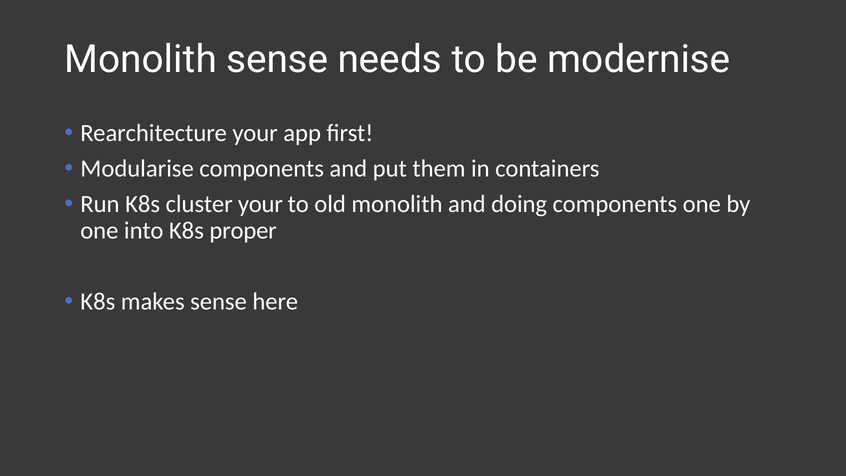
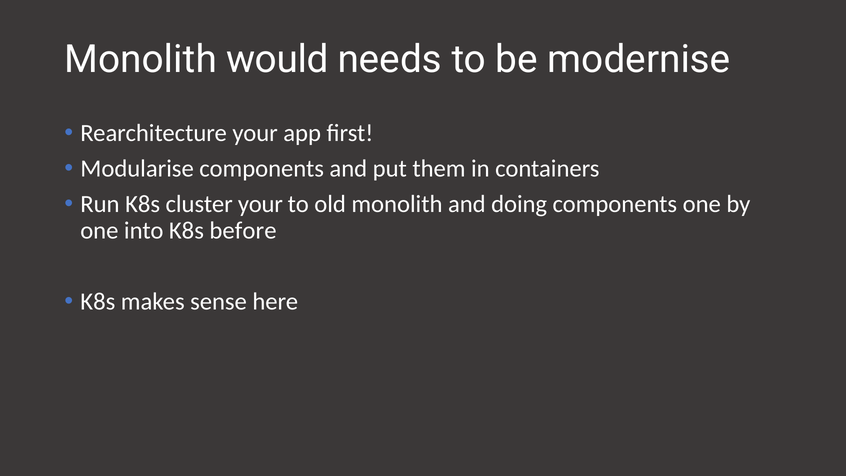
Monolith sense: sense -> would
proper: proper -> before
